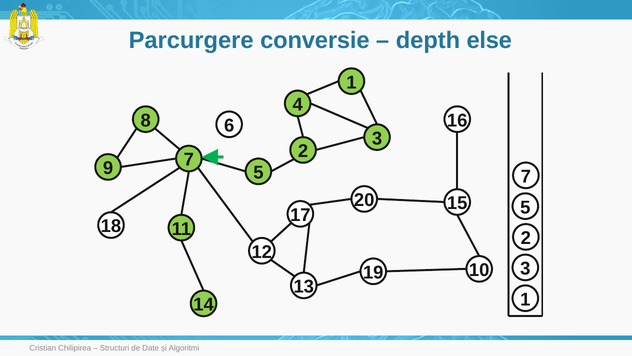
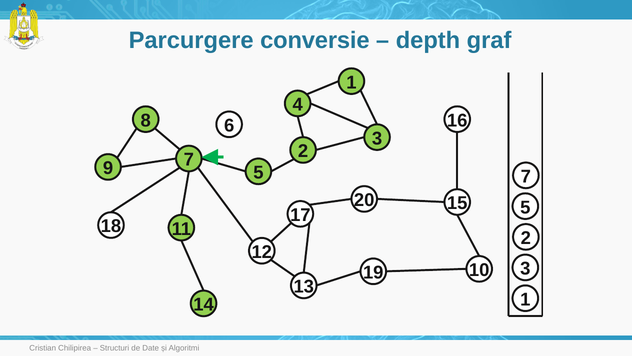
else: else -> graf
